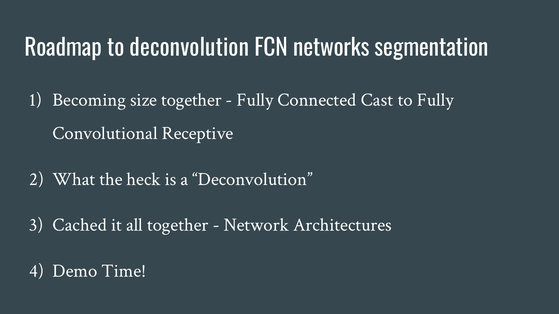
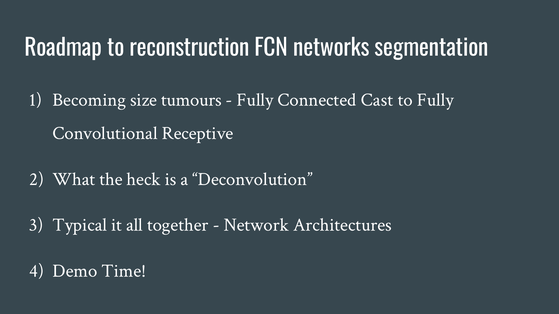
to deconvolution: deconvolution -> reconstruction
size together: together -> tumours
Cached: Cached -> Typical
